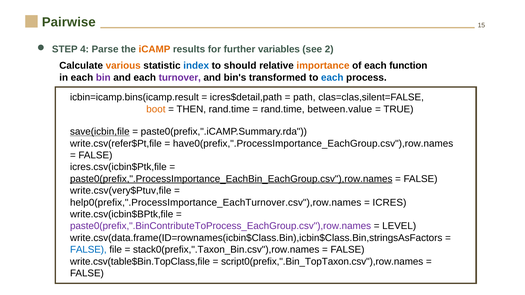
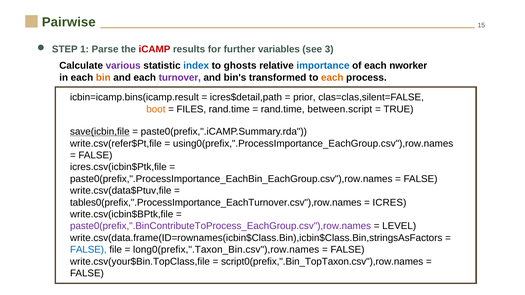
4: 4 -> 1
iCAMP colour: orange -> red
2: 2 -> 3
various colour: orange -> purple
should: should -> ghosts
importance colour: orange -> blue
function: function -> nworker
bin colour: purple -> orange
each at (332, 78) colour: blue -> orange
path: path -> prior
THEN: THEN -> FILES
between.value: between.value -> between.script
have0(prefix,".ProcessImportance_EachGroup.csv"),row.names: have0(prefix,".ProcessImportance_EachGroup.csv"),row.names -> using0(prefix,".ProcessImportance_EachGroup.csv"),row.names
paste0(prefix,".ProcessImportance_EachBin_EachGroup.csv"),row.names underline: present -> none
write.csv(very$Ptuv,file: write.csv(very$Ptuv,file -> write.csv(data$Ptuv,file
help0(prefix,".ProcessImportance_EachTurnover.csv"),row.names: help0(prefix,".ProcessImportance_EachTurnover.csv"),row.names -> tables0(prefix,".ProcessImportance_EachTurnover.csv"),row.names
stack0(prefix,".Taxon_Bin.csv"),row.names: stack0(prefix,".Taxon_Bin.csv"),row.names -> long0(prefix,".Taxon_Bin.csv"),row.names
write.csv(table$Bin.TopClass,file: write.csv(table$Bin.TopClass,file -> write.csv(your$Bin.TopClass,file
